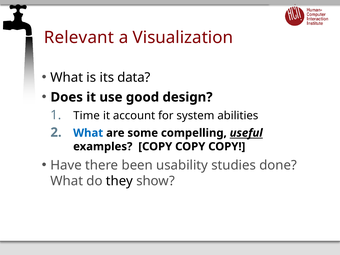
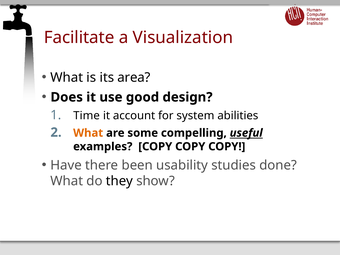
Relevant: Relevant -> Facilitate
data: data -> area
What at (88, 133) colour: blue -> orange
